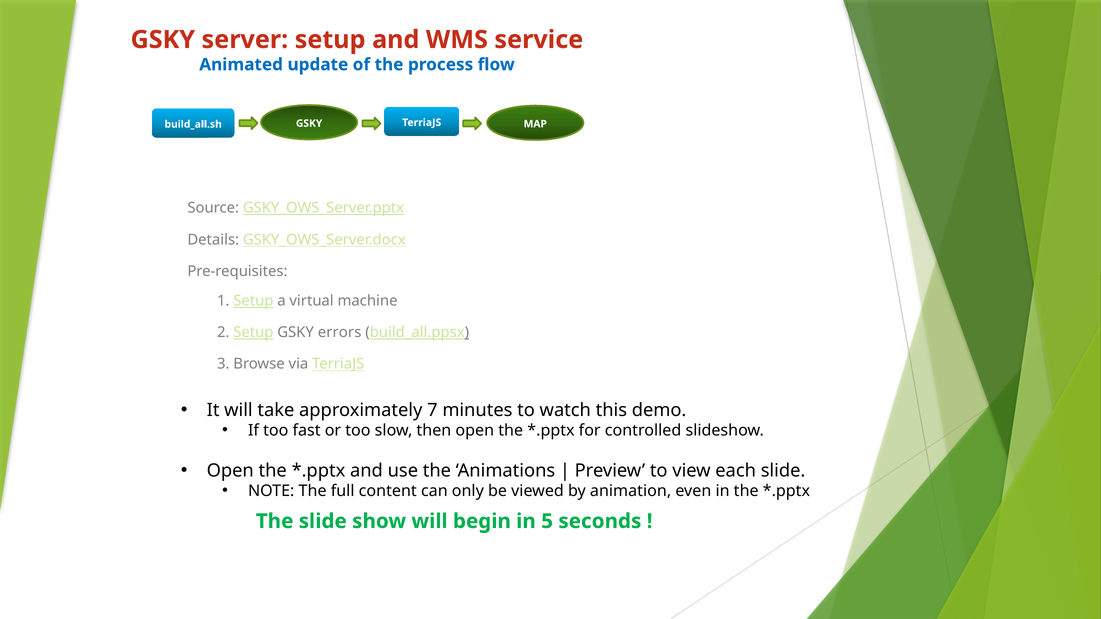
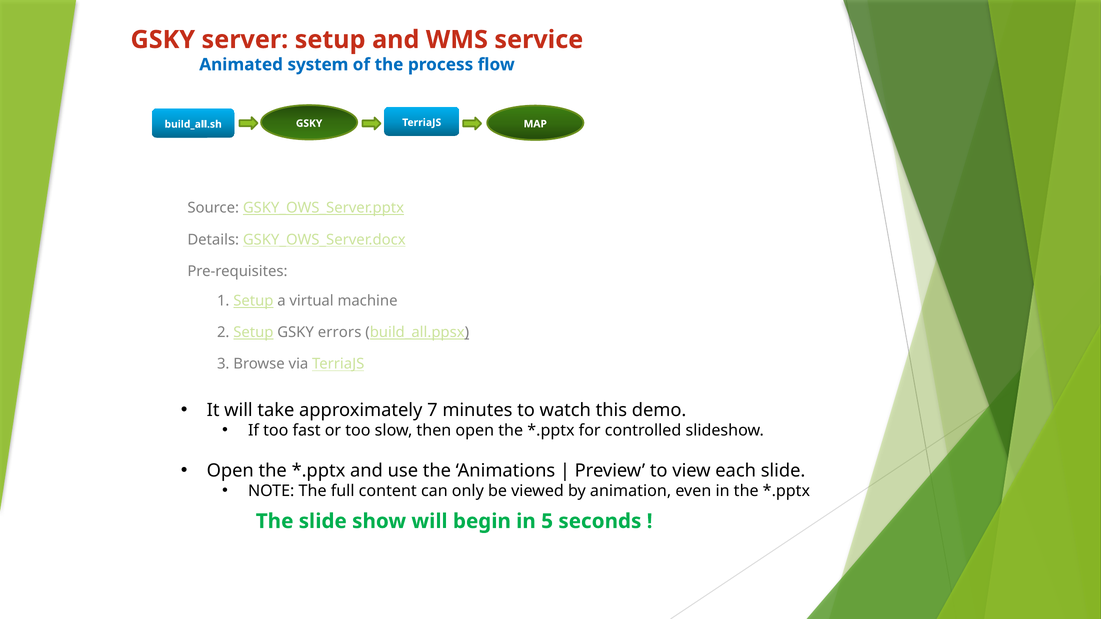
update: update -> system
